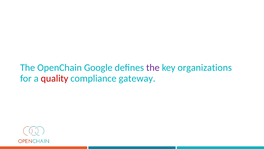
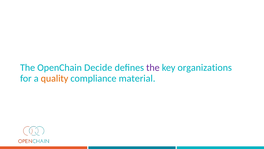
Google: Google -> Decide
quality colour: red -> orange
gateway: gateway -> material
